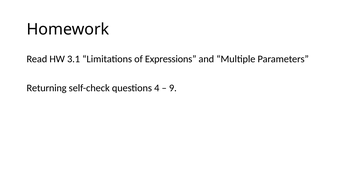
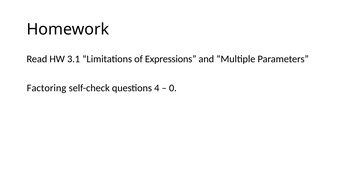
Returning: Returning -> Factoring
9: 9 -> 0
